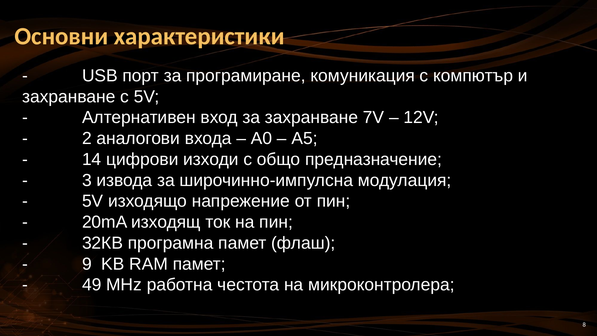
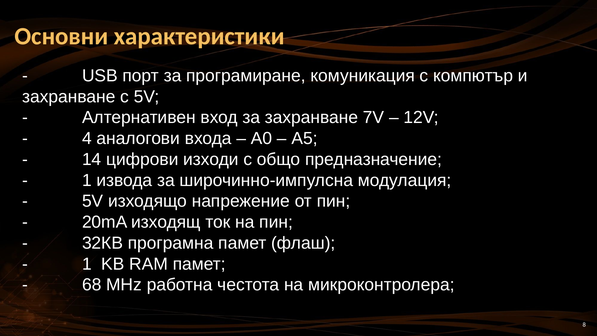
2: 2 -> 4
3 at (87, 180): 3 -> 1
9 at (87, 264): 9 -> 1
49: 49 -> 68
